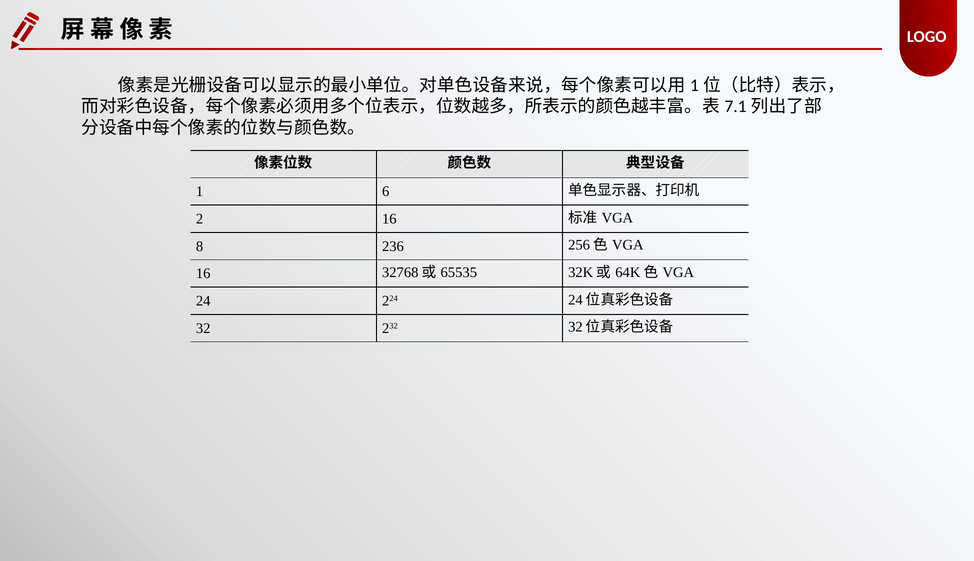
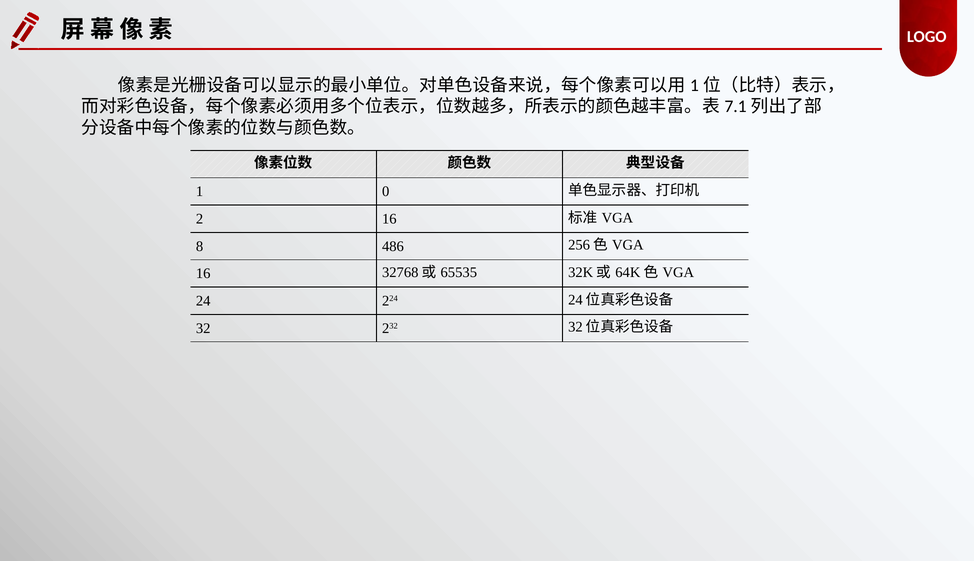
6: 6 -> 0
236: 236 -> 486
